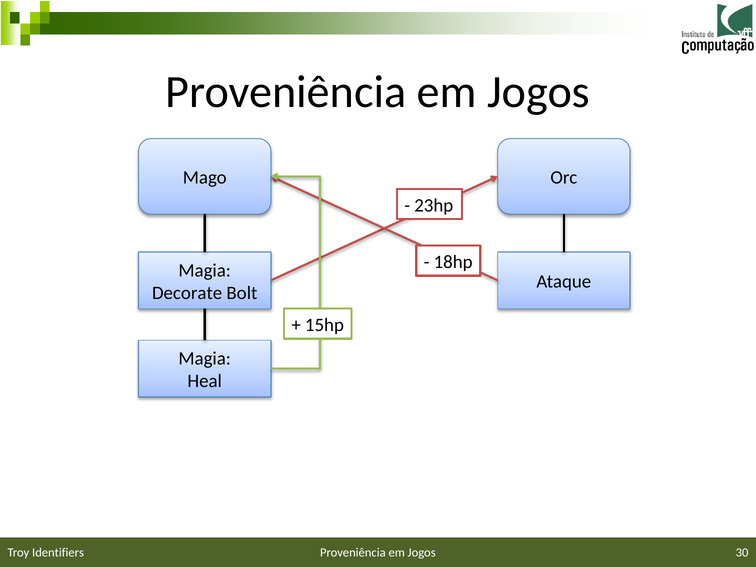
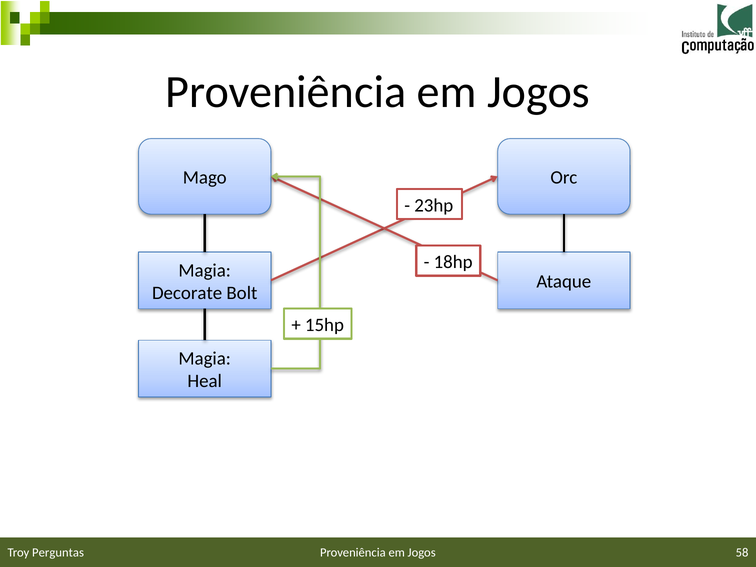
30: 30 -> 58
Identifiers: Identifiers -> Perguntas
